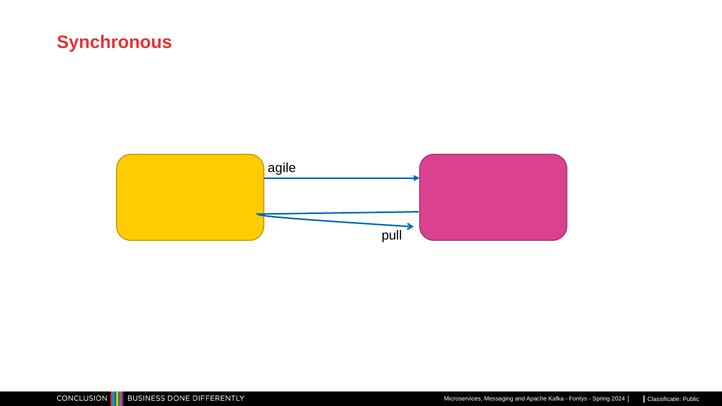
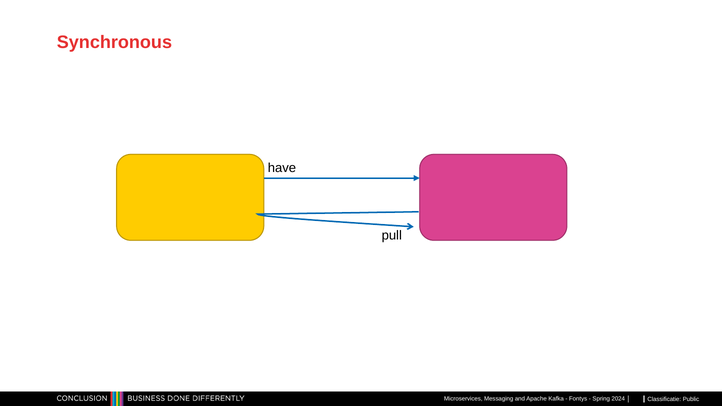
agile: agile -> have
